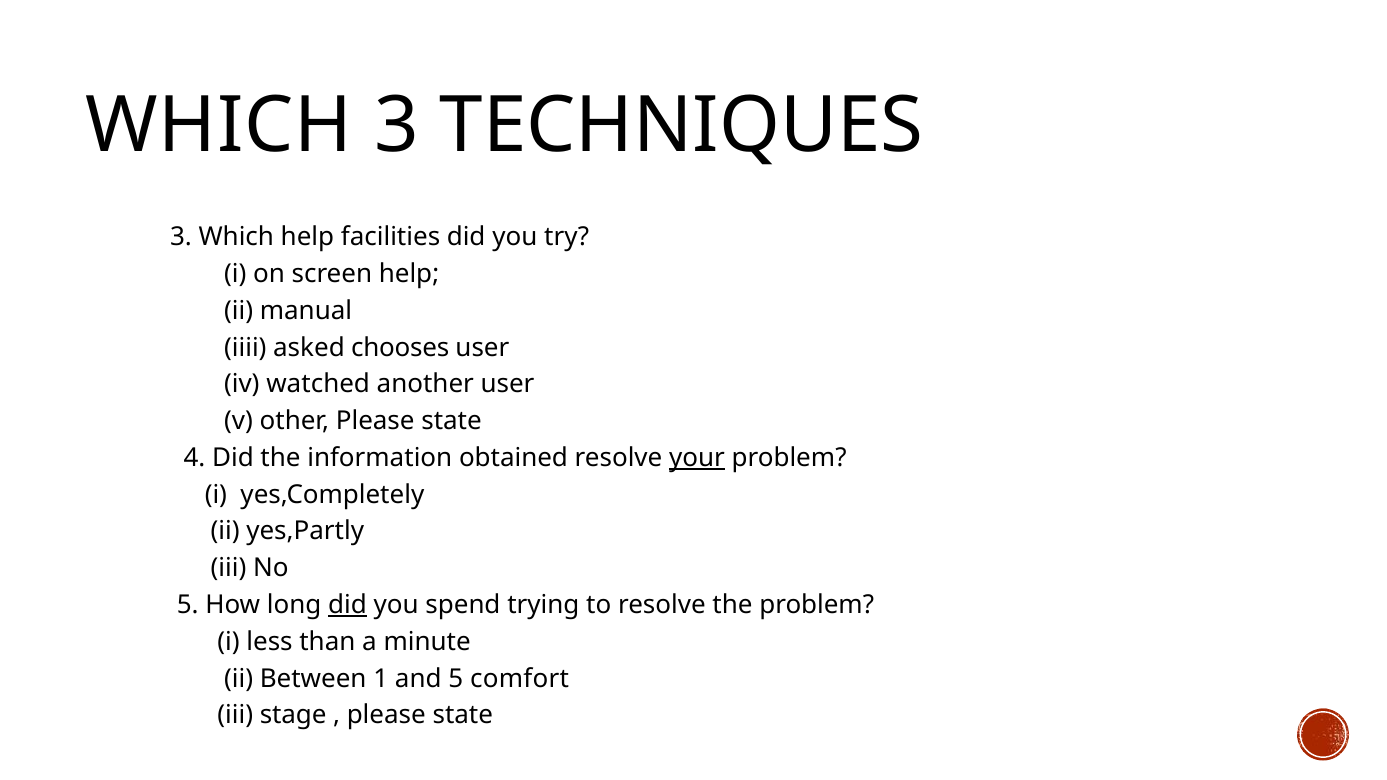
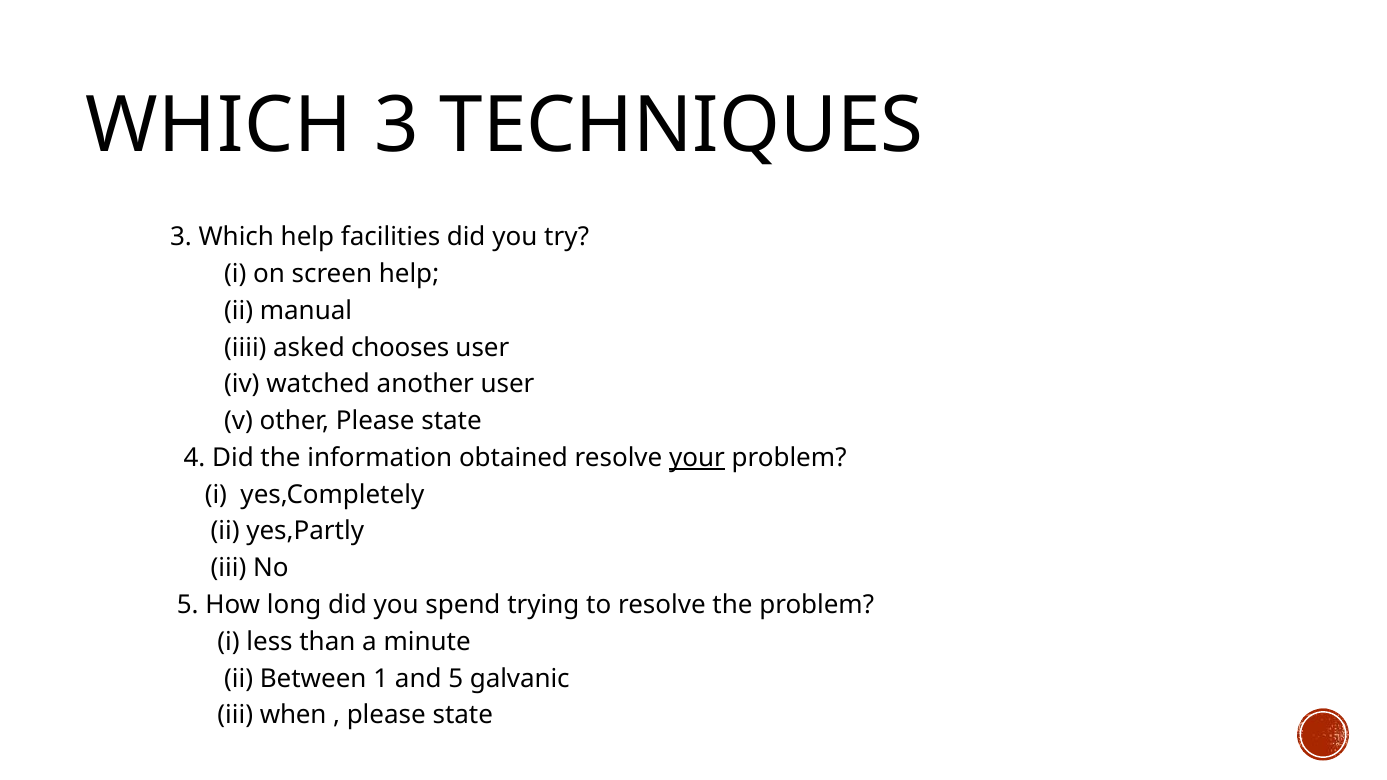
did at (348, 605) underline: present -> none
comfort: comfort -> galvanic
stage: stage -> when
